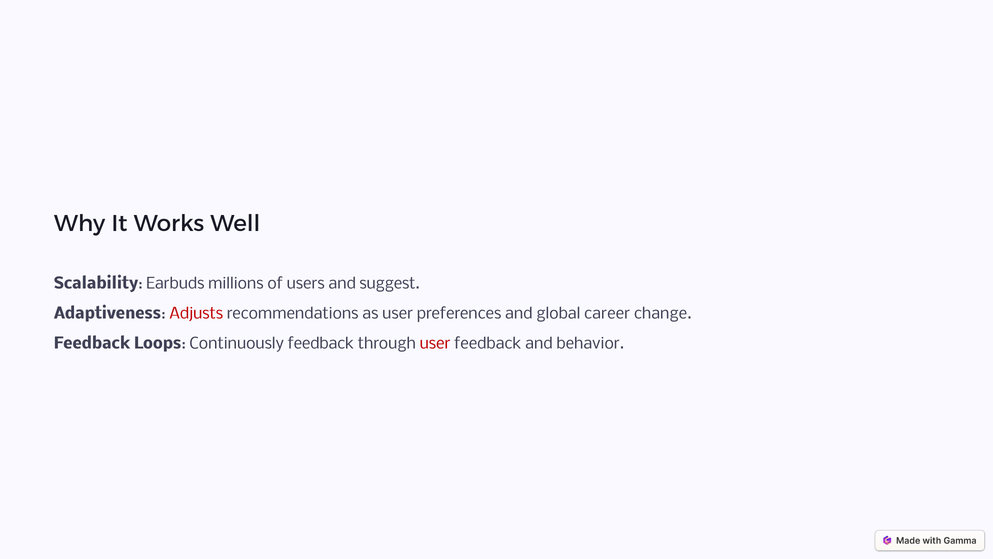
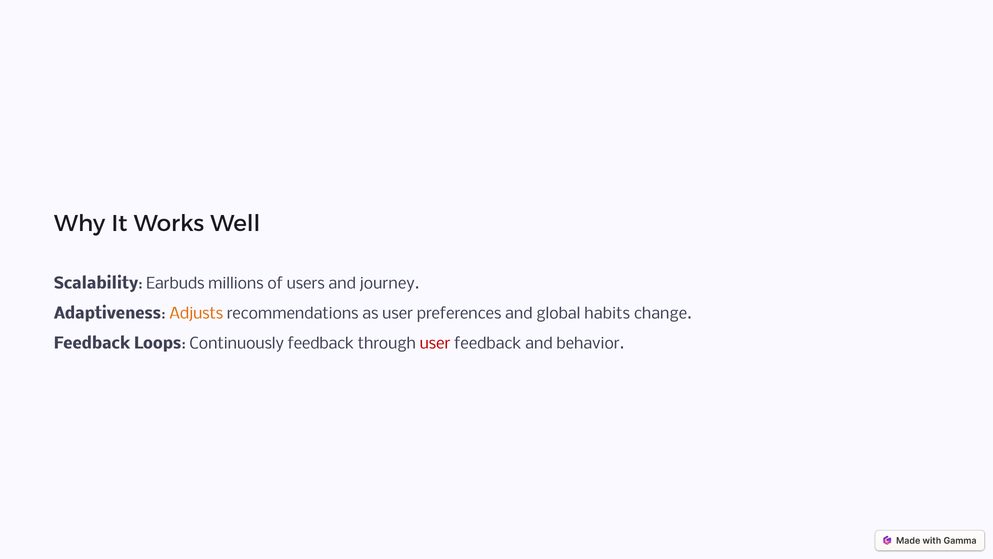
suggest: suggest -> journey
Adjusts colour: red -> orange
career: career -> habits
